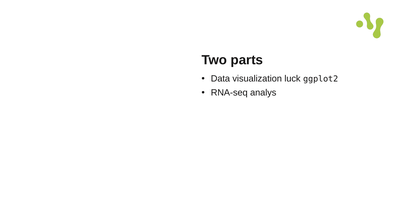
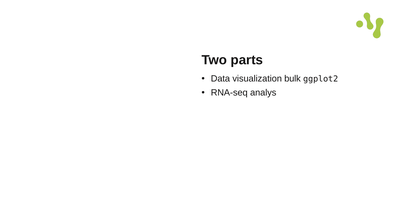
luck: luck -> bulk
